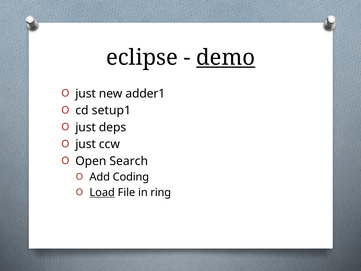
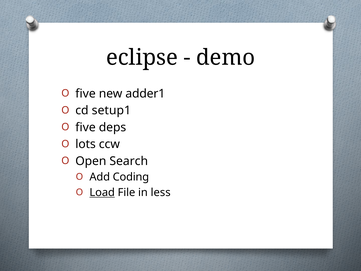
demo underline: present -> none
just at (86, 94): just -> five
just at (86, 127): just -> five
just at (86, 144): just -> lots
ring: ring -> less
